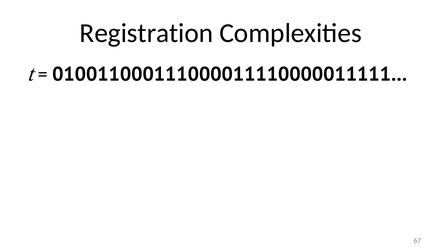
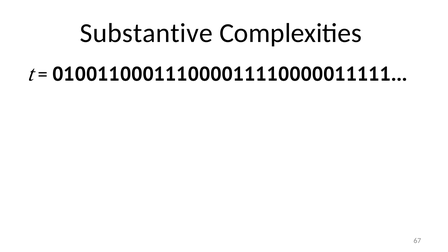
Registration: Registration -> Substantive
